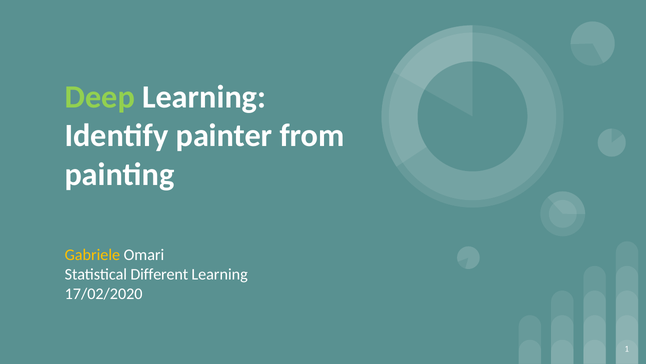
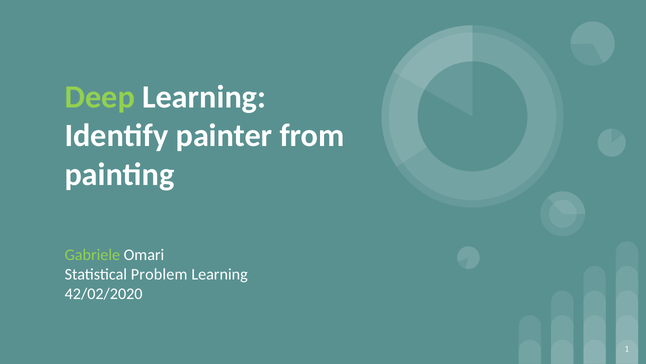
Gabriele colour: yellow -> light green
Different: Different -> Problem
17/02/2020: 17/02/2020 -> 42/02/2020
